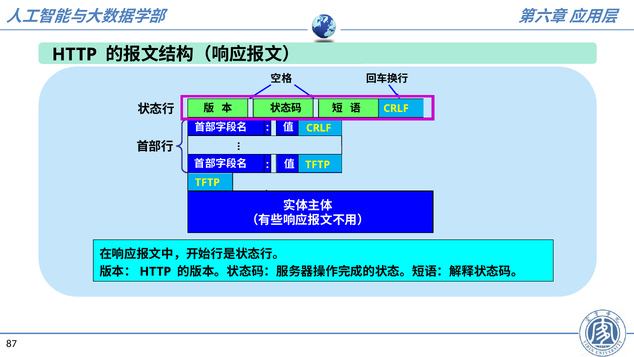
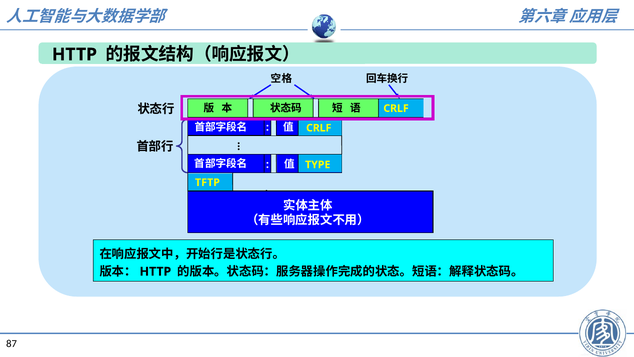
TFTP at (318, 165): TFTP -> TYPE
